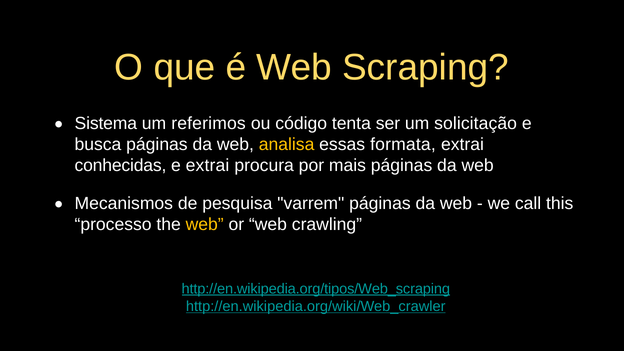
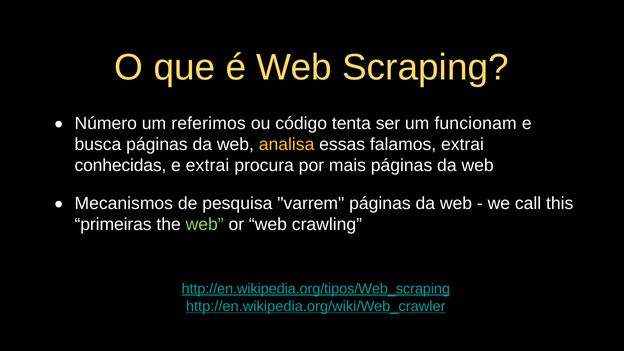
Sistema: Sistema -> Número
solicitação: solicitação -> funcionam
formata: formata -> falamos
processo: processo -> primeiras
web at (205, 225) colour: yellow -> light green
